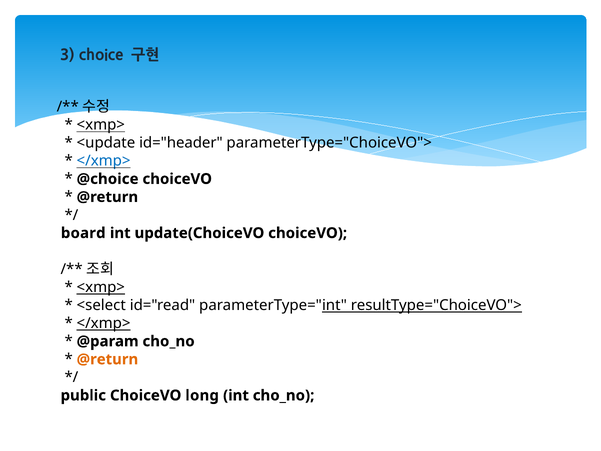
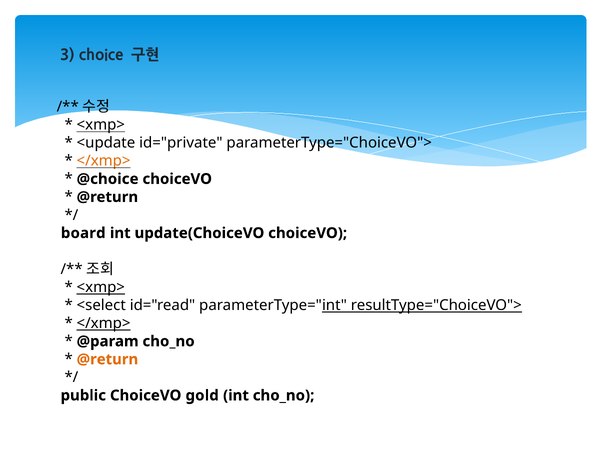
id="header: id="header -> id="private
</xmp> at (104, 161) colour: blue -> orange
long: long -> gold
